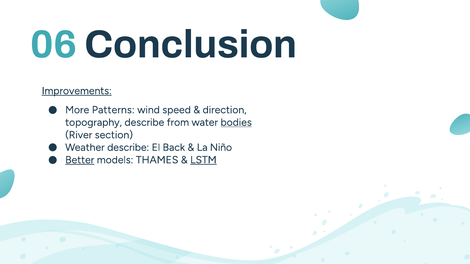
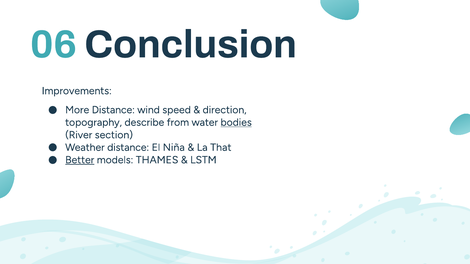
Improvements underline: present -> none
More Patterns: Patterns -> Distance
Weather describe: describe -> distance
Back: Back -> Niña
Niño: Niño -> That
LSTM underline: present -> none
